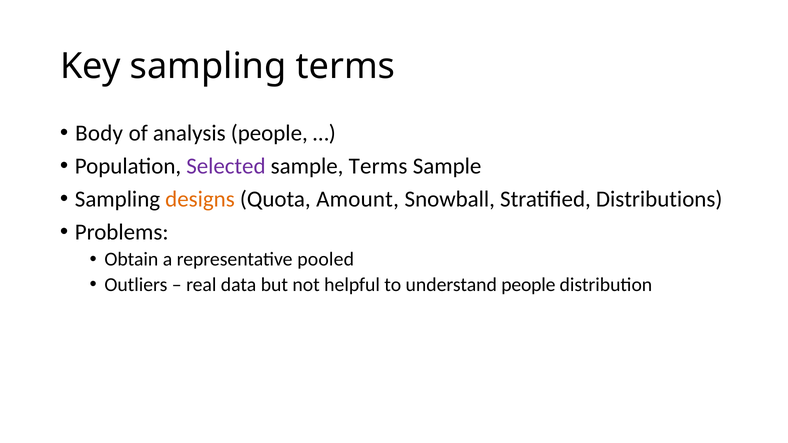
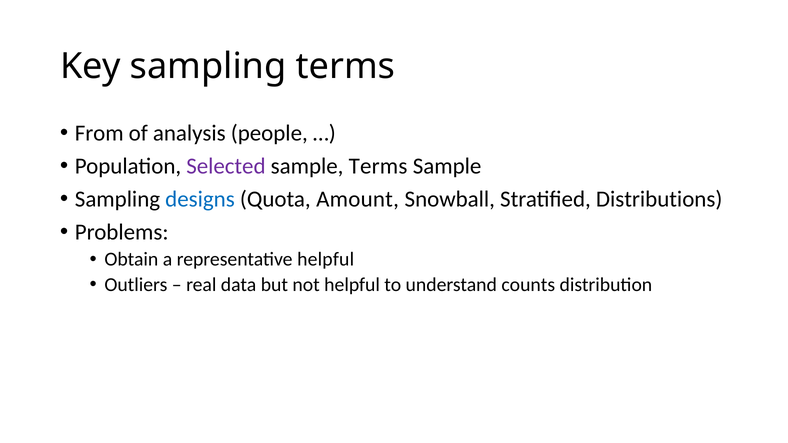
Body: Body -> From
designs colour: orange -> blue
representative pooled: pooled -> helpful
understand people: people -> counts
